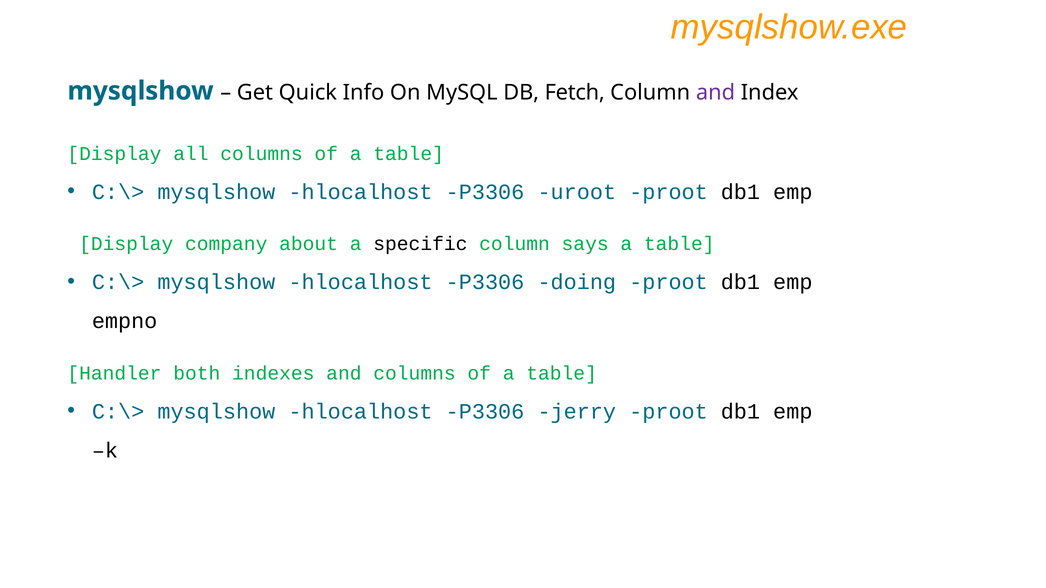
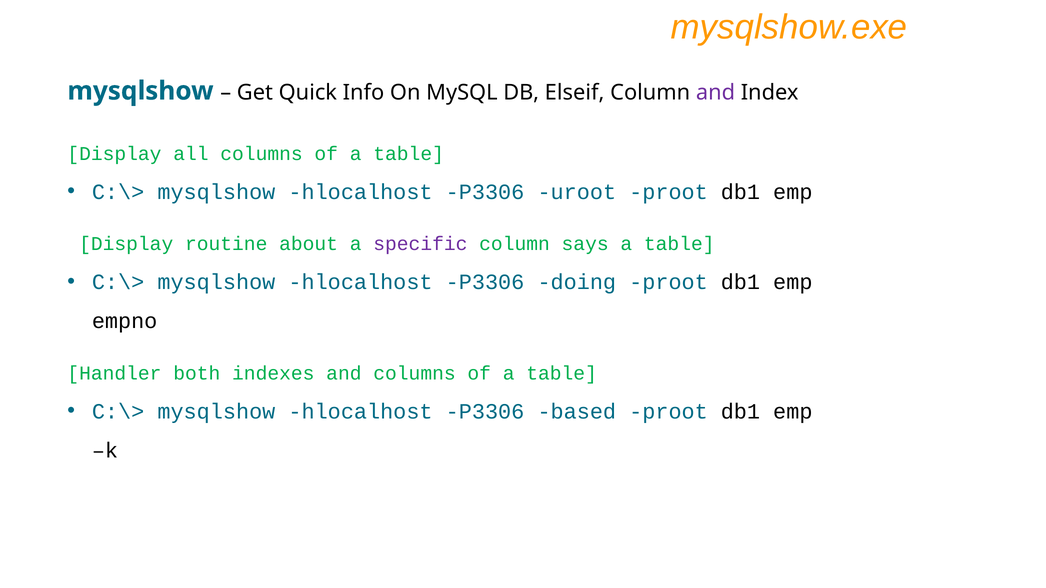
Fetch: Fetch -> Elseif
company: company -> routine
specific colour: black -> purple
jerry: jerry -> based
